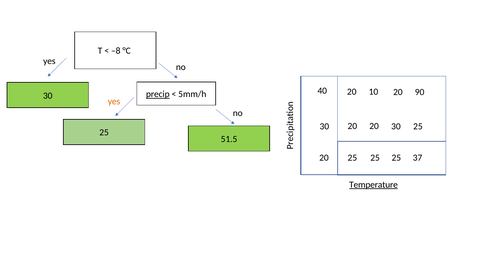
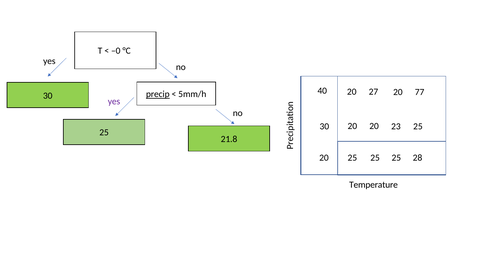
–8: –8 -> –0
10: 10 -> 27
90: 90 -> 77
yes at (114, 101) colour: orange -> purple
20 30: 30 -> 23
51.5: 51.5 -> 21.8
37: 37 -> 28
Temperature underline: present -> none
